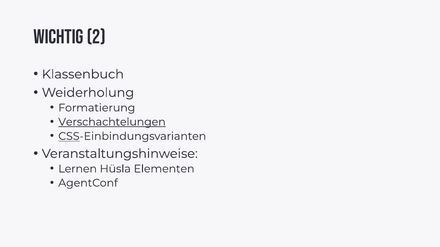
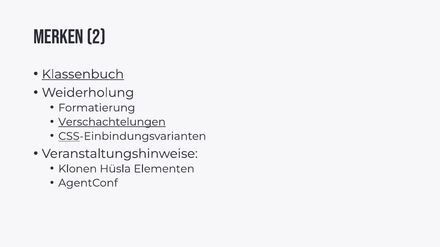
Wichtig: Wichtig -> Merken
Klassenbuch underline: none -> present
Lernen: Lernen -> Klonen
